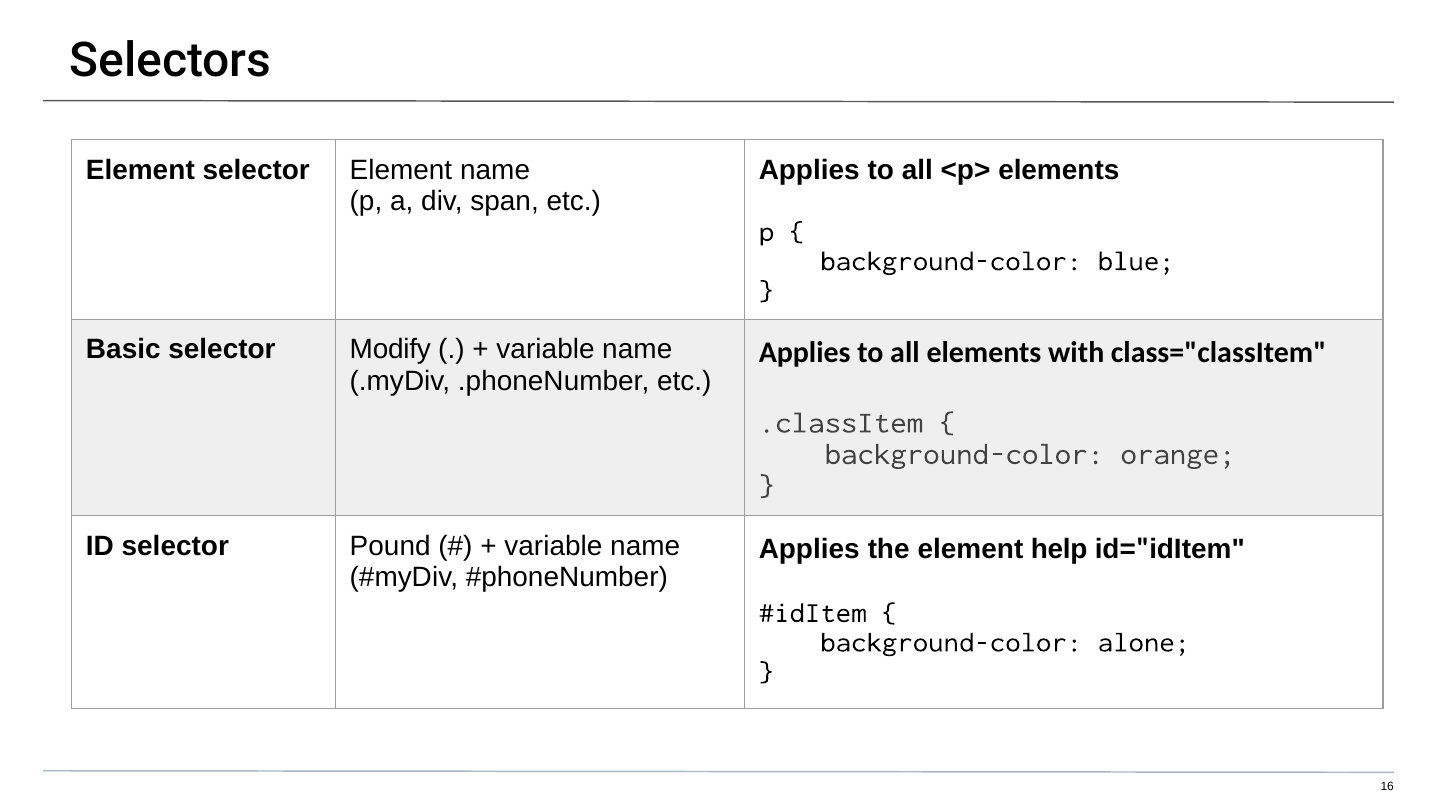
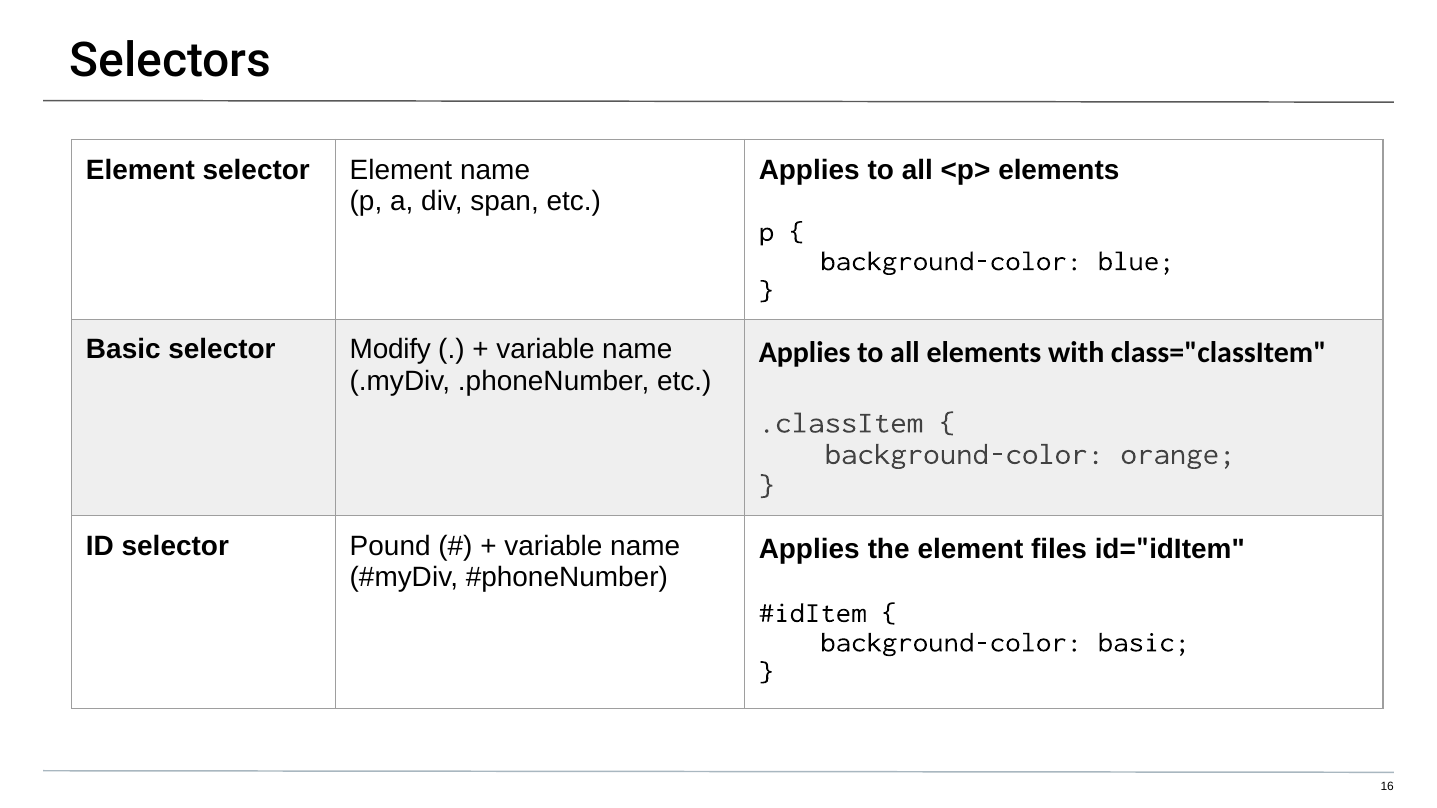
help: help -> files
background-color alone: alone -> basic
